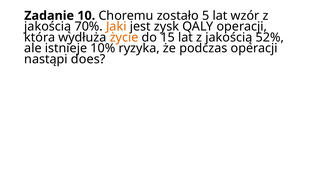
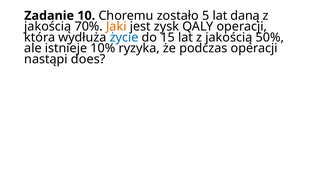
wzór: wzór -> daną
życie colour: orange -> blue
52%: 52% -> 50%
